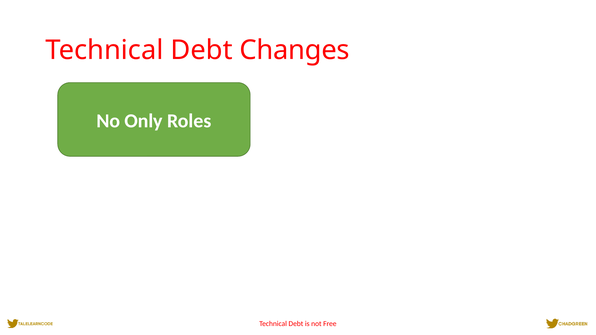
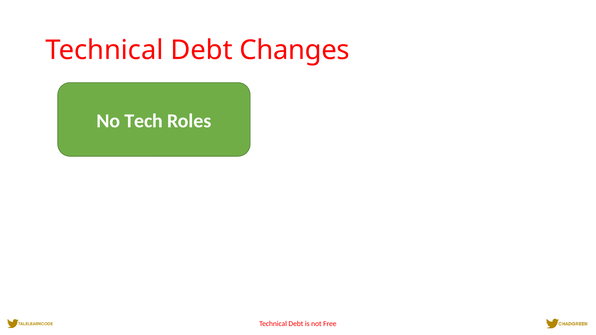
Only: Only -> Tech
